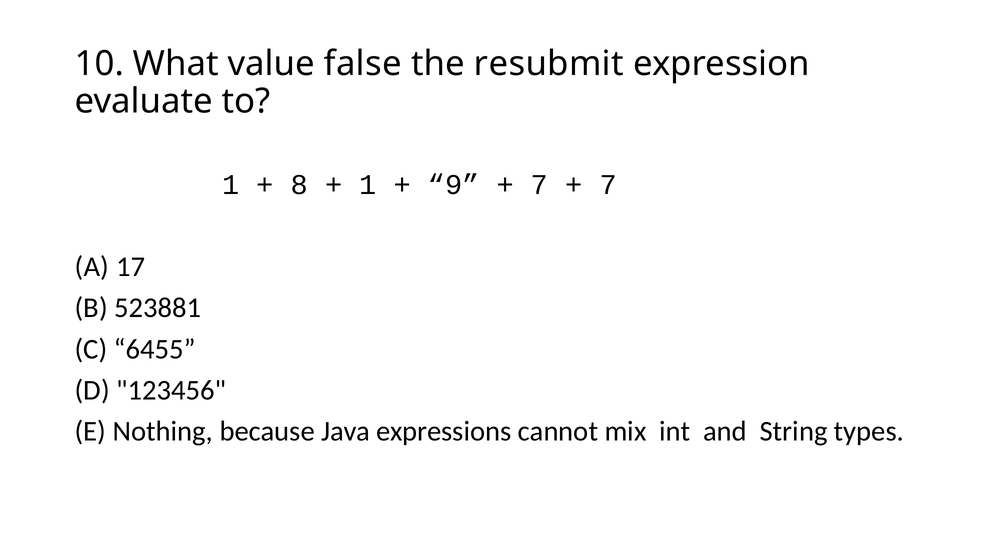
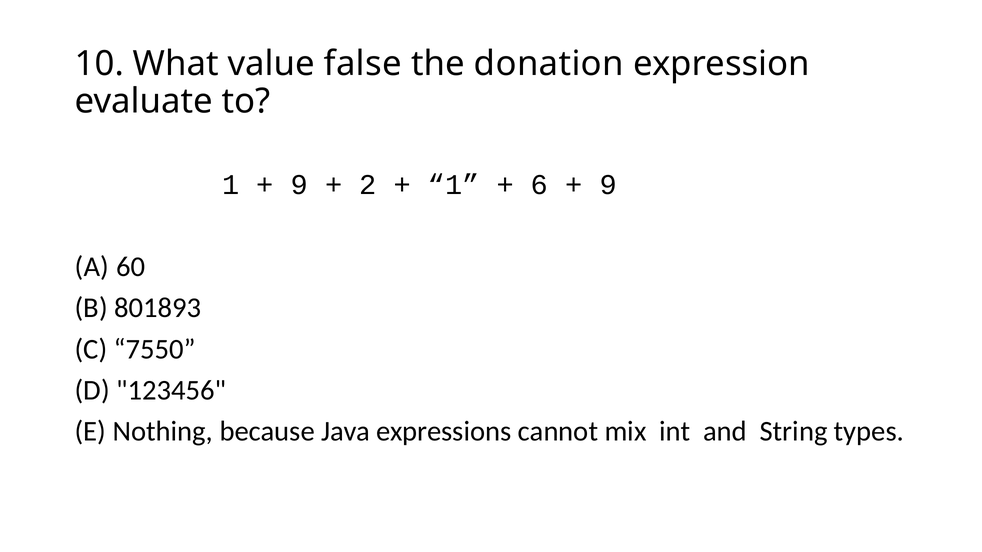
resubmit: resubmit -> donation
8 at (299, 185): 8 -> 9
1 at (368, 185): 1 -> 2
9 at (454, 185): 9 -> 1
7 at (539, 185): 7 -> 6
7 at (608, 185): 7 -> 9
17: 17 -> 60
523881: 523881 -> 801893
6455: 6455 -> 7550
